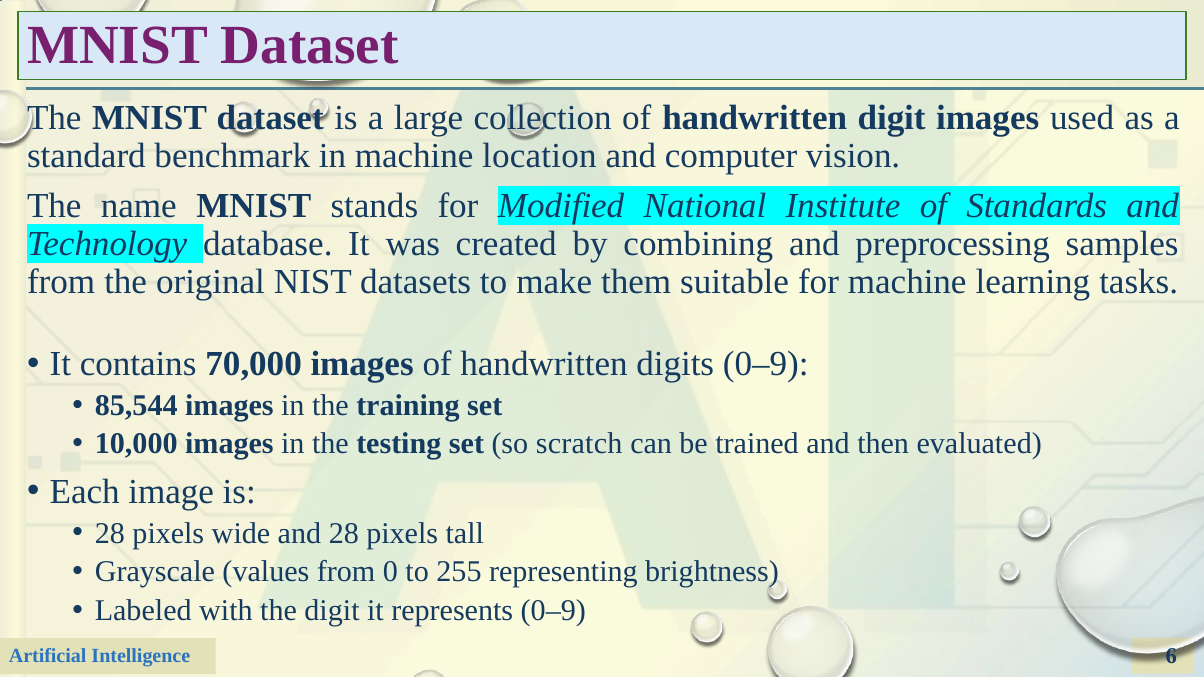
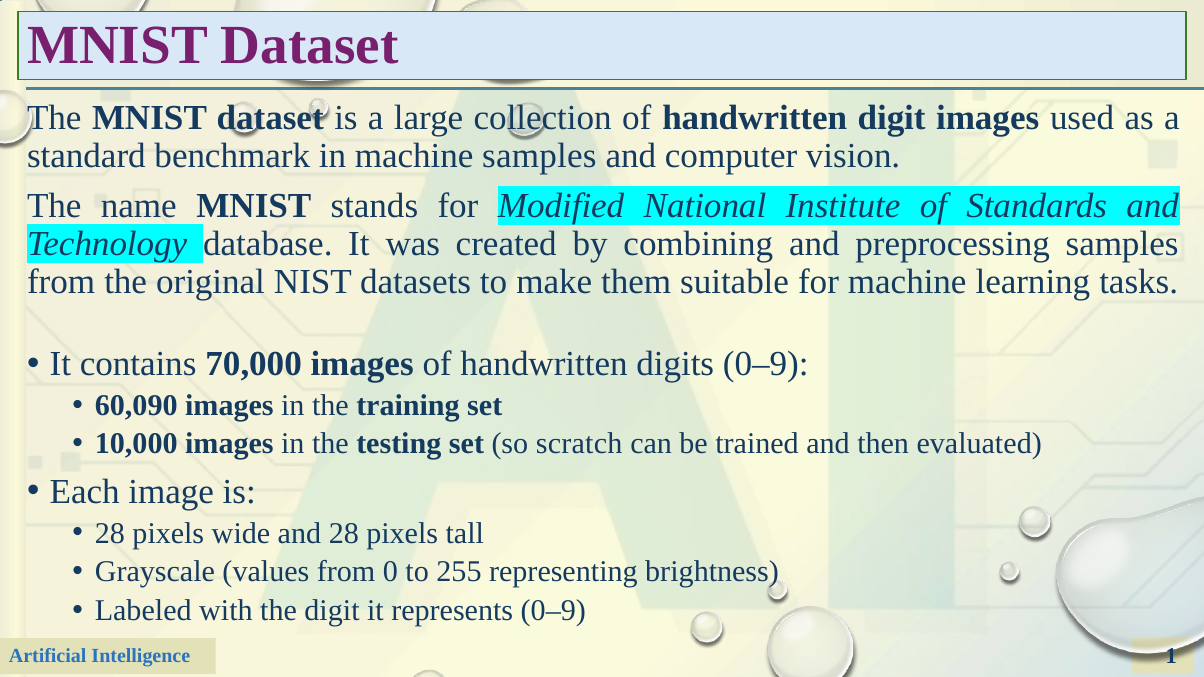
machine location: location -> samples
85,544: 85,544 -> 60,090
6: 6 -> 1
